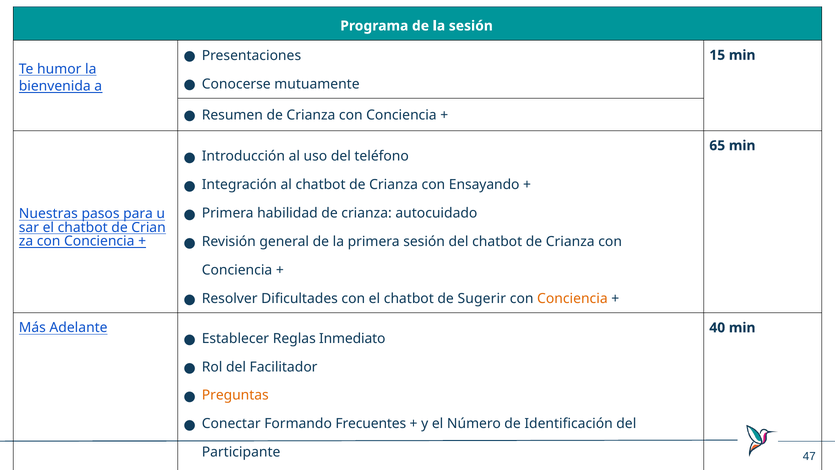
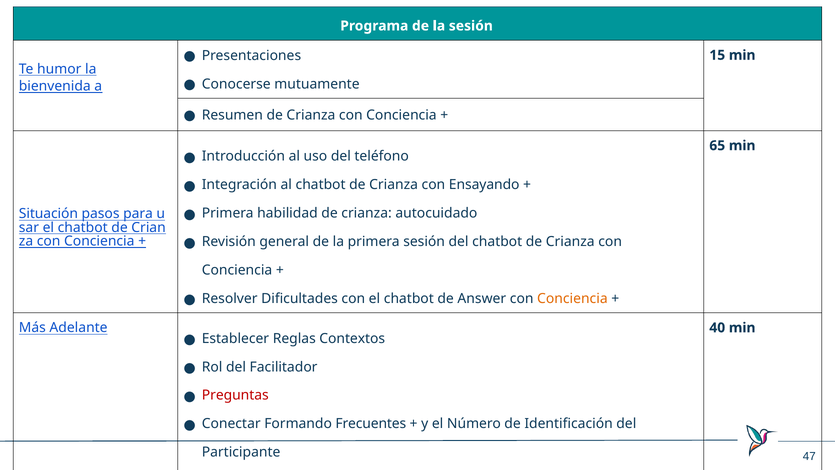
Nuestras: Nuestras -> Situación
Sugerir: Sugerir -> Answer
Inmediato: Inmediato -> Contextos
Preguntas colour: orange -> red
